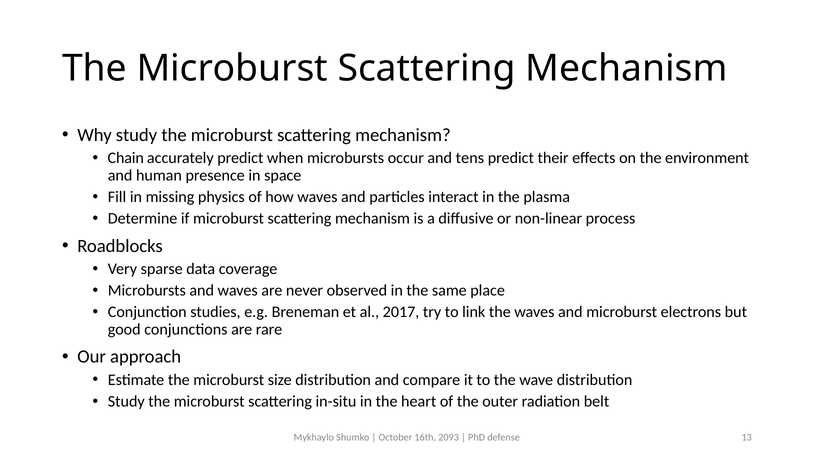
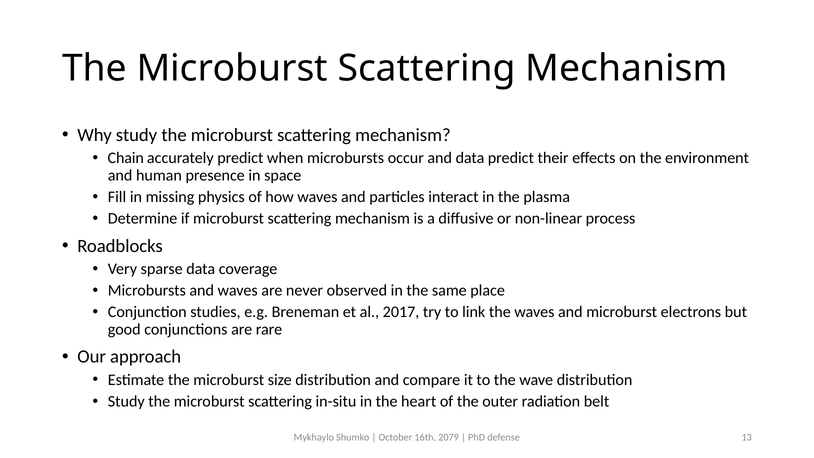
and tens: tens -> data
2093: 2093 -> 2079
